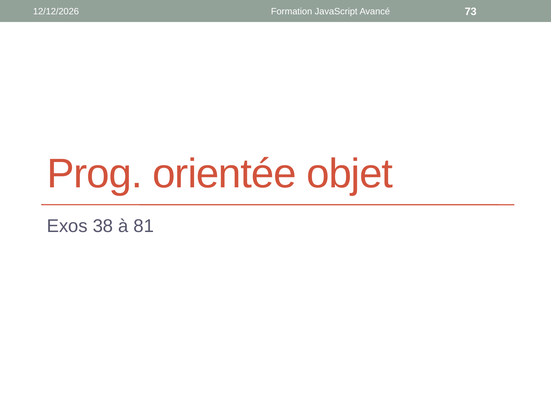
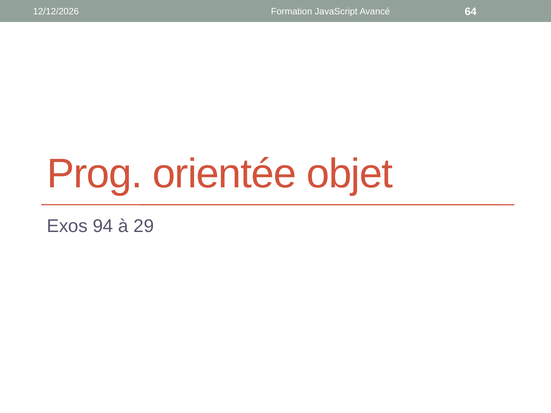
73: 73 -> 64
38: 38 -> 94
81: 81 -> 29
